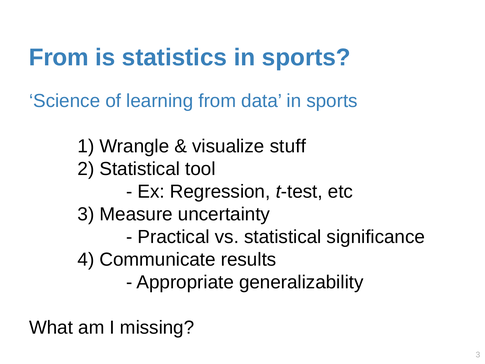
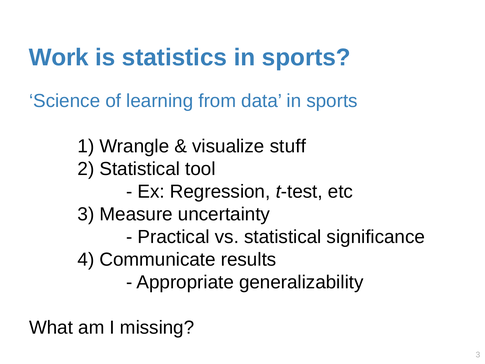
From at (59, 57): From -> Work
